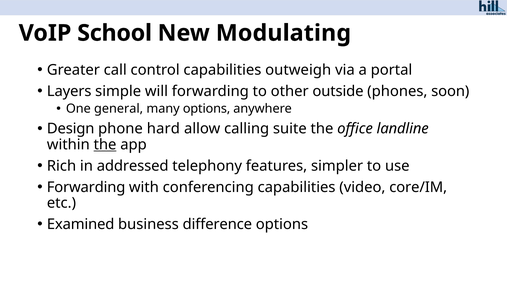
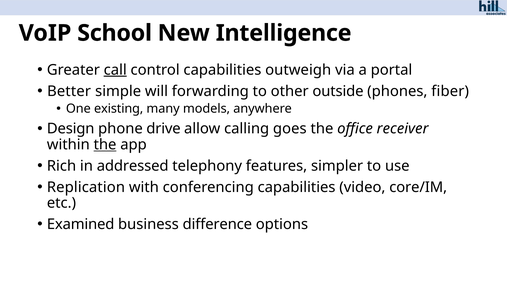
Modulating: Modulating -> Intelligence
call underline: none -> present
Layers: Layers -> Better
soon: soon -> fiber
general: general -> existing
many options: options -> models
hard: hard -> drive
suite: suite -> goes
landline: landline -> receiver
Forwarding at (86, 187): Forwarding -> Replication
